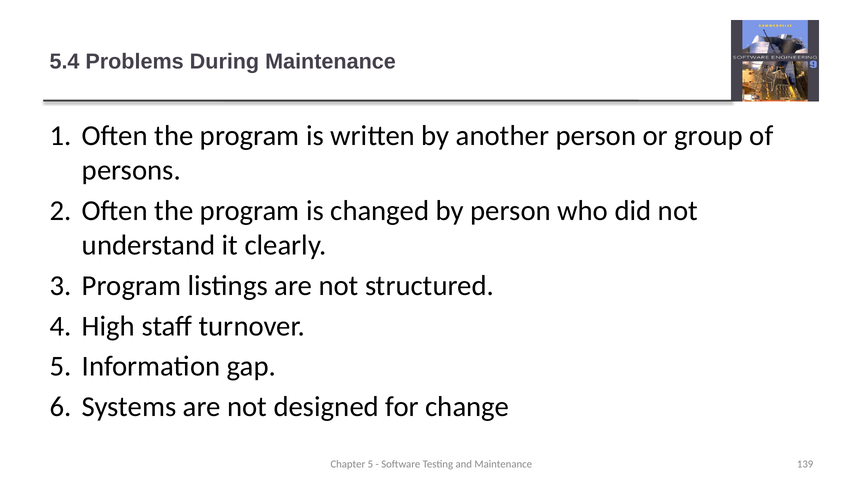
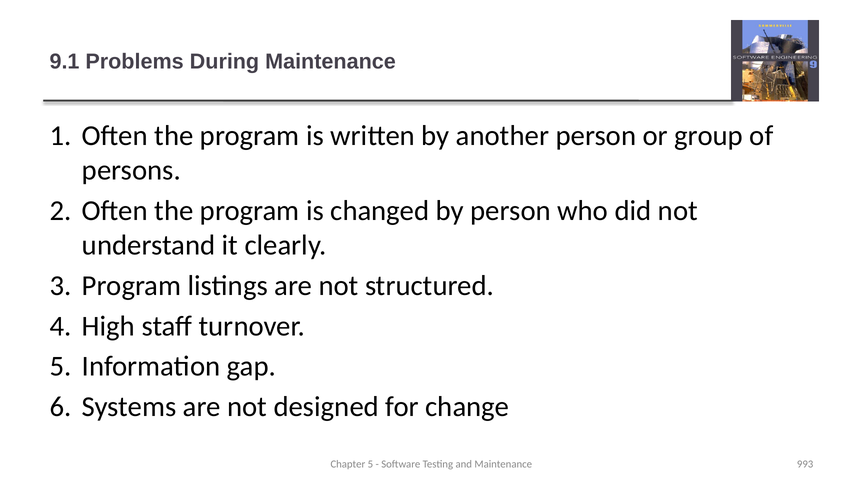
5.4: 5.4 -> 9.1
139: 139 -> 993
